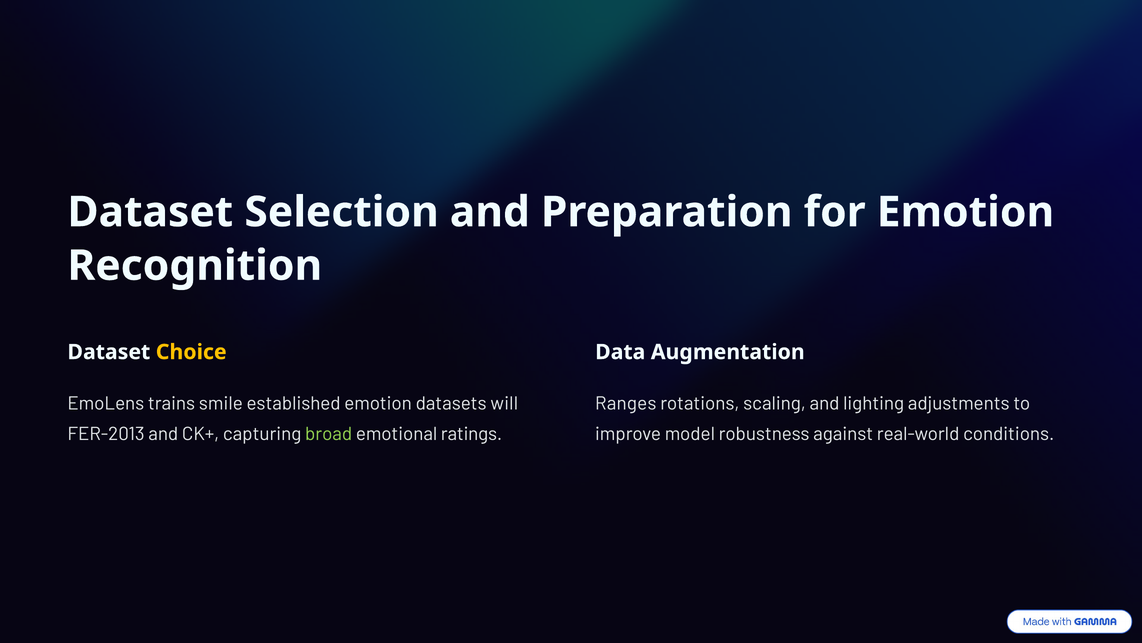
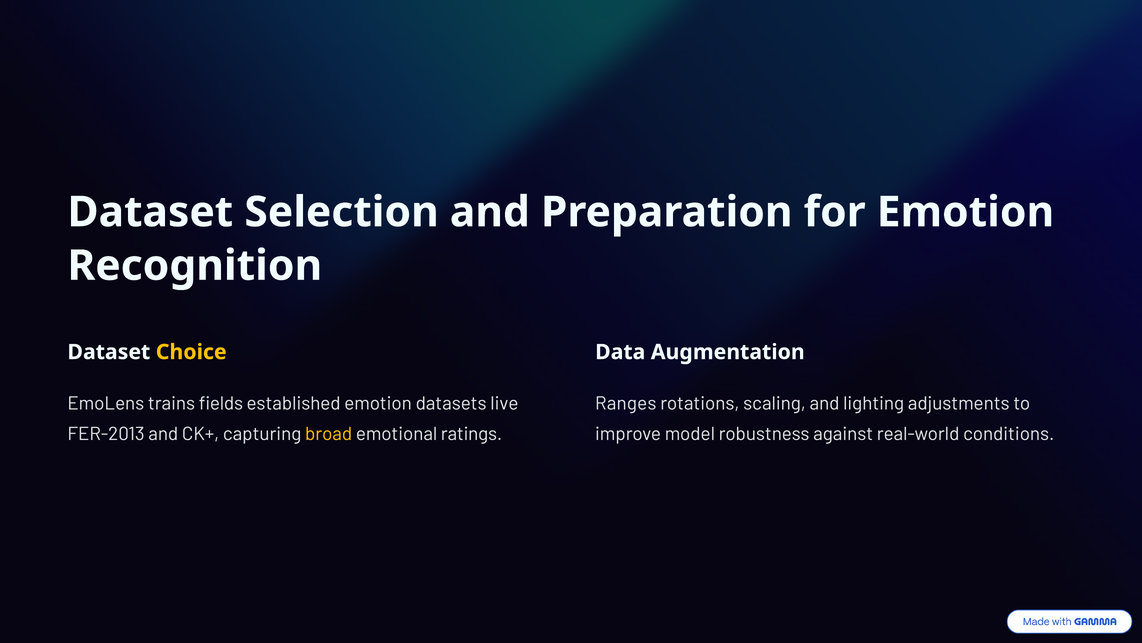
smile: smile -> fields
will: will -> live
broad colour: light green -> yellow
